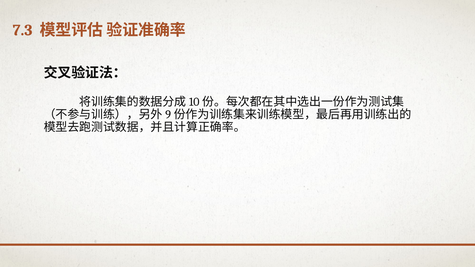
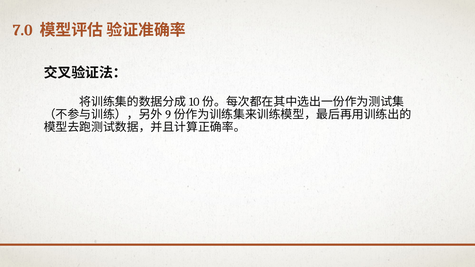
7.3: 7.3 -> 7.0
